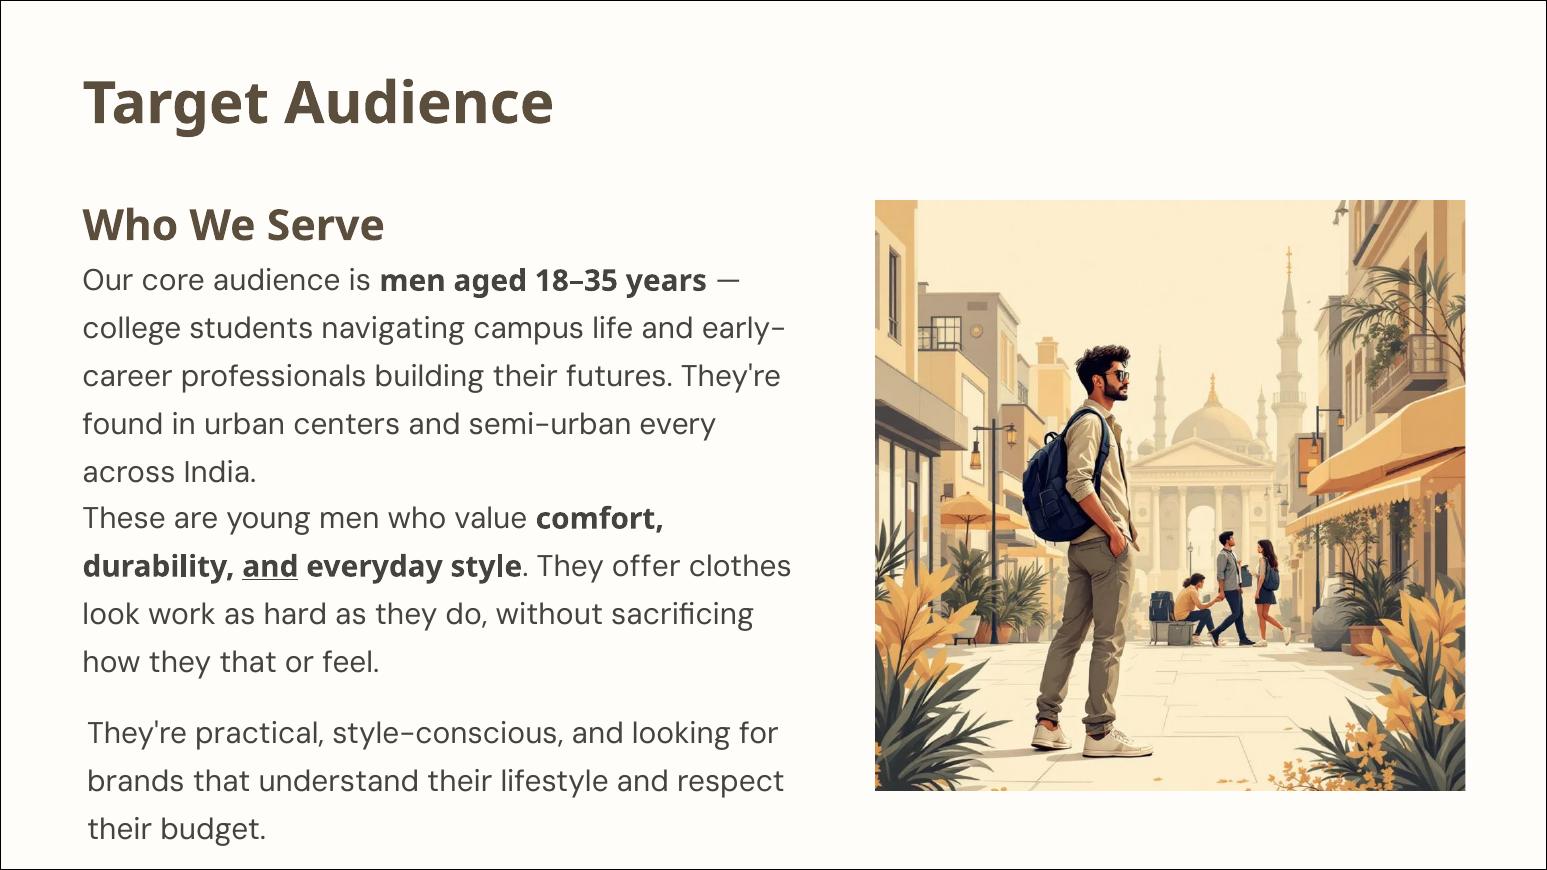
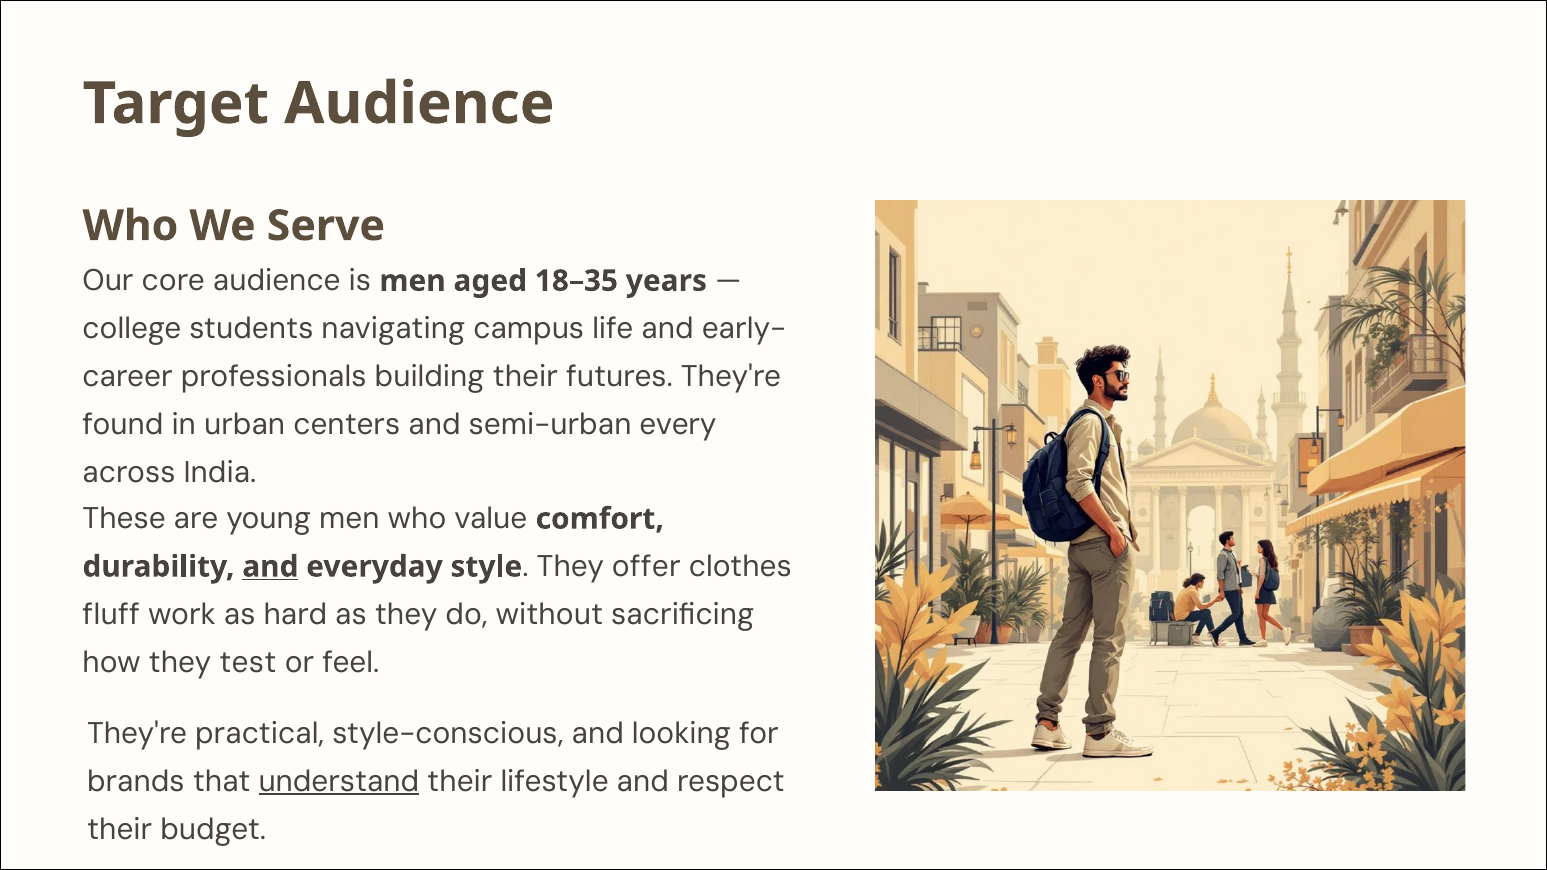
look: look -> fluff
they that: that -> test
understand underline: none -> present
